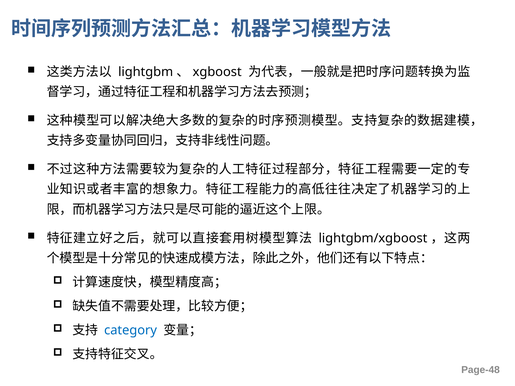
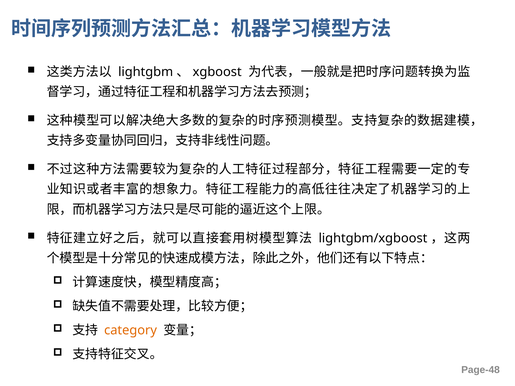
category colour: blue -> orange
